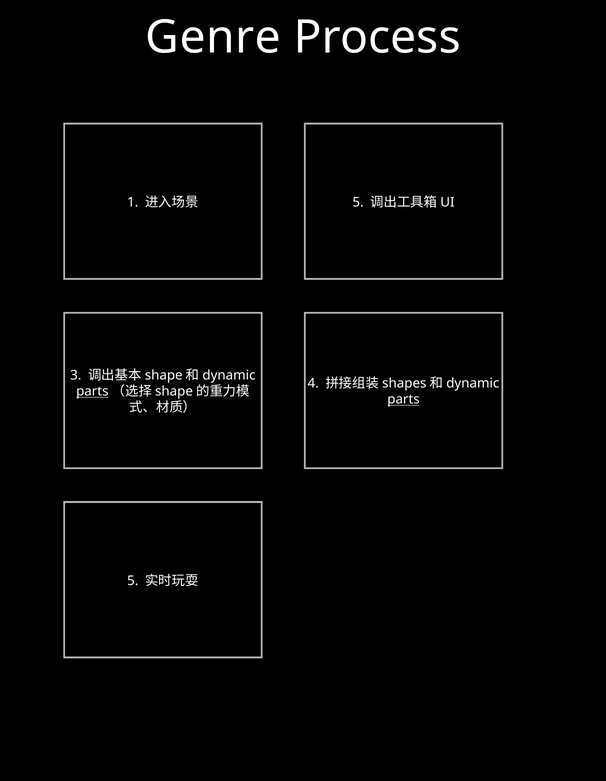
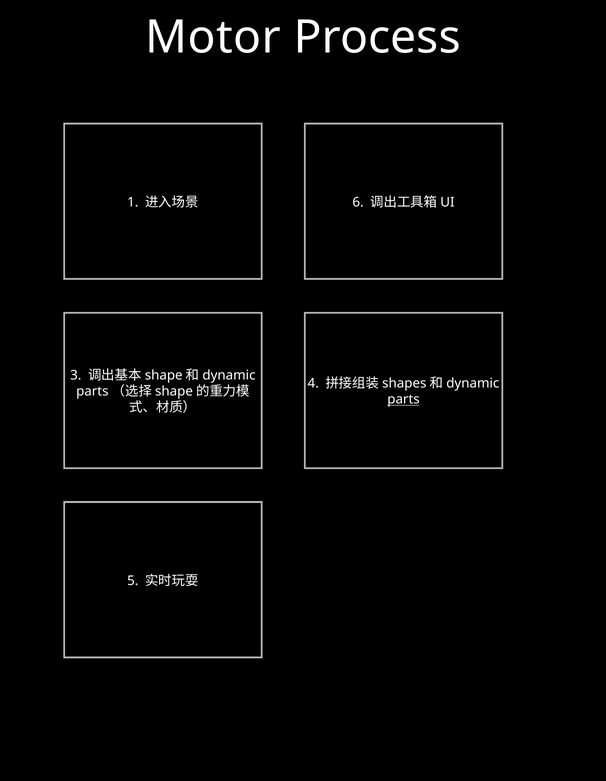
Genre: Genre -> Motor
5 at (358, 202): 5 -> 6
parts at (92, 392) underline: present -> none
